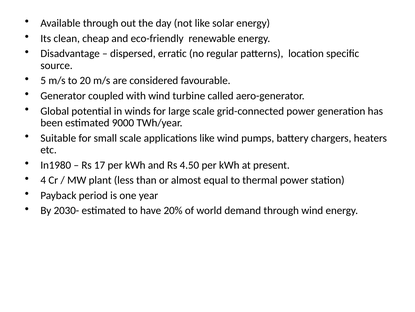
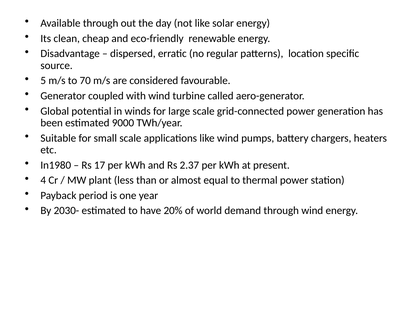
20: 20 -> 70
4.50: 4.50 -> 2.37
